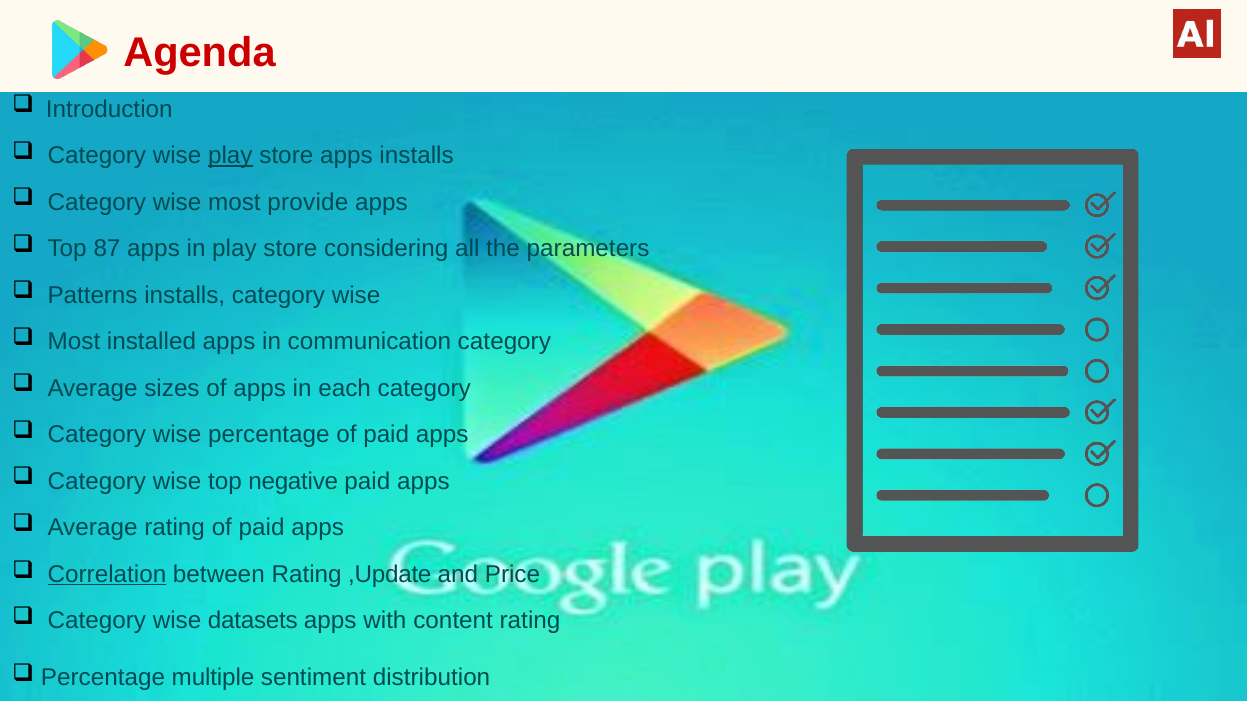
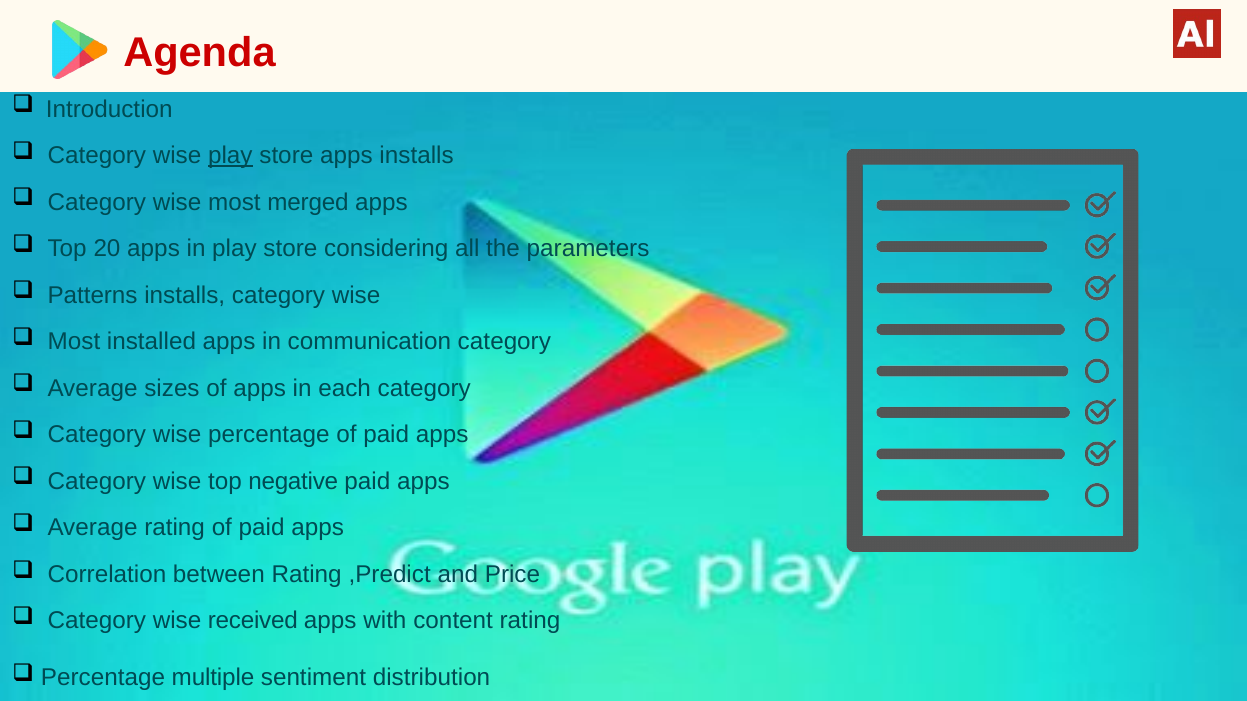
provide: provide -> merged
87: 87 -> 20
Correlation underline: present -> none
,Update: ,Update -> ,Predict
datasets: datasets -> received
